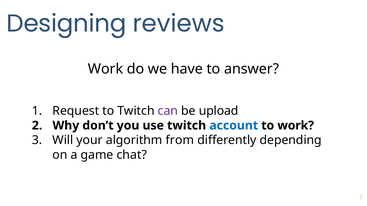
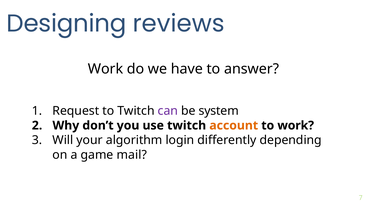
upload: upload -> system
account colour: blue -> orange
from: from -> login
chat: chat -> mail
